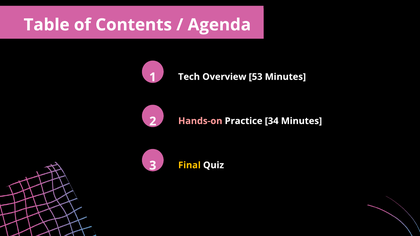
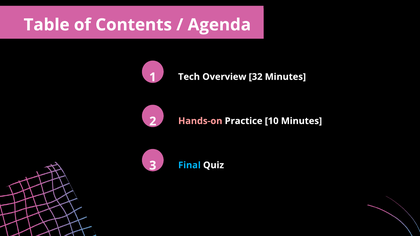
53: 53 -> 32
34: 34 -> 10
Final colour: yellow -> light blue
